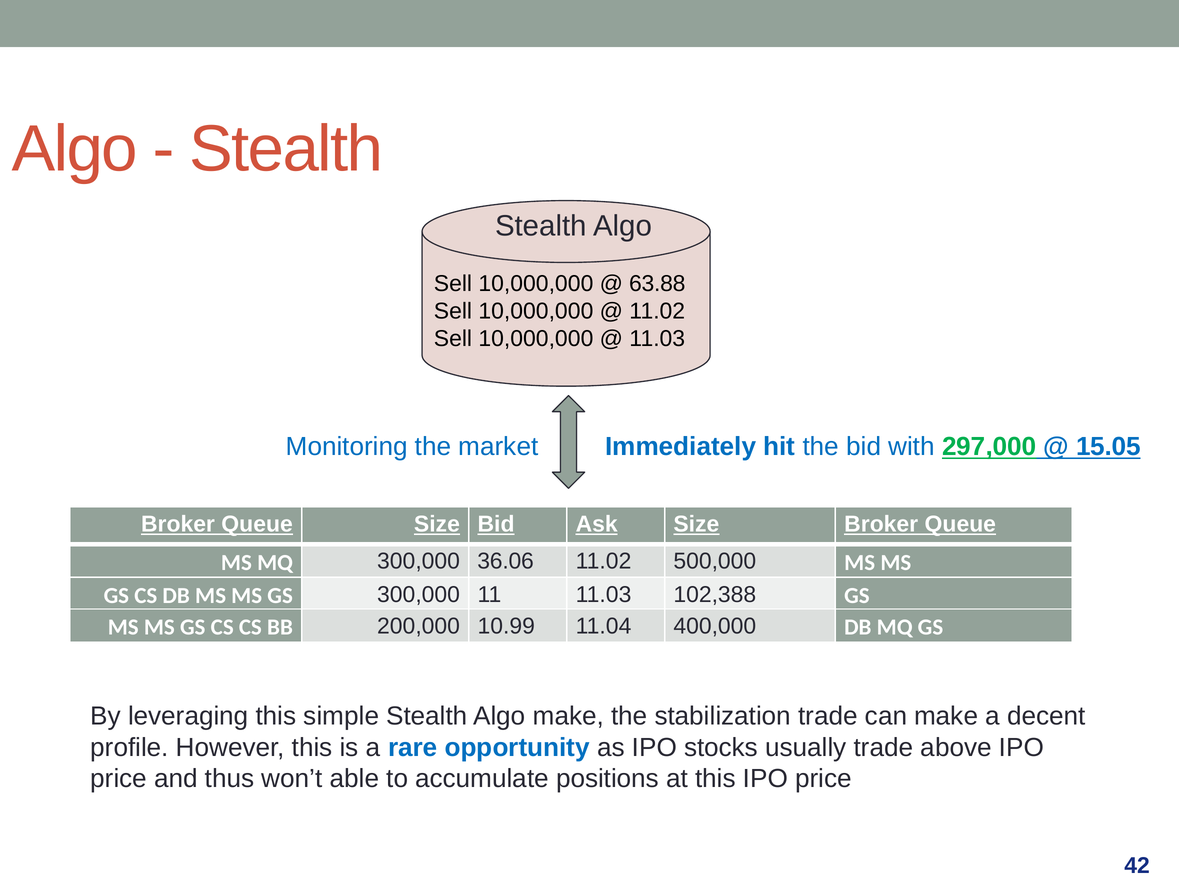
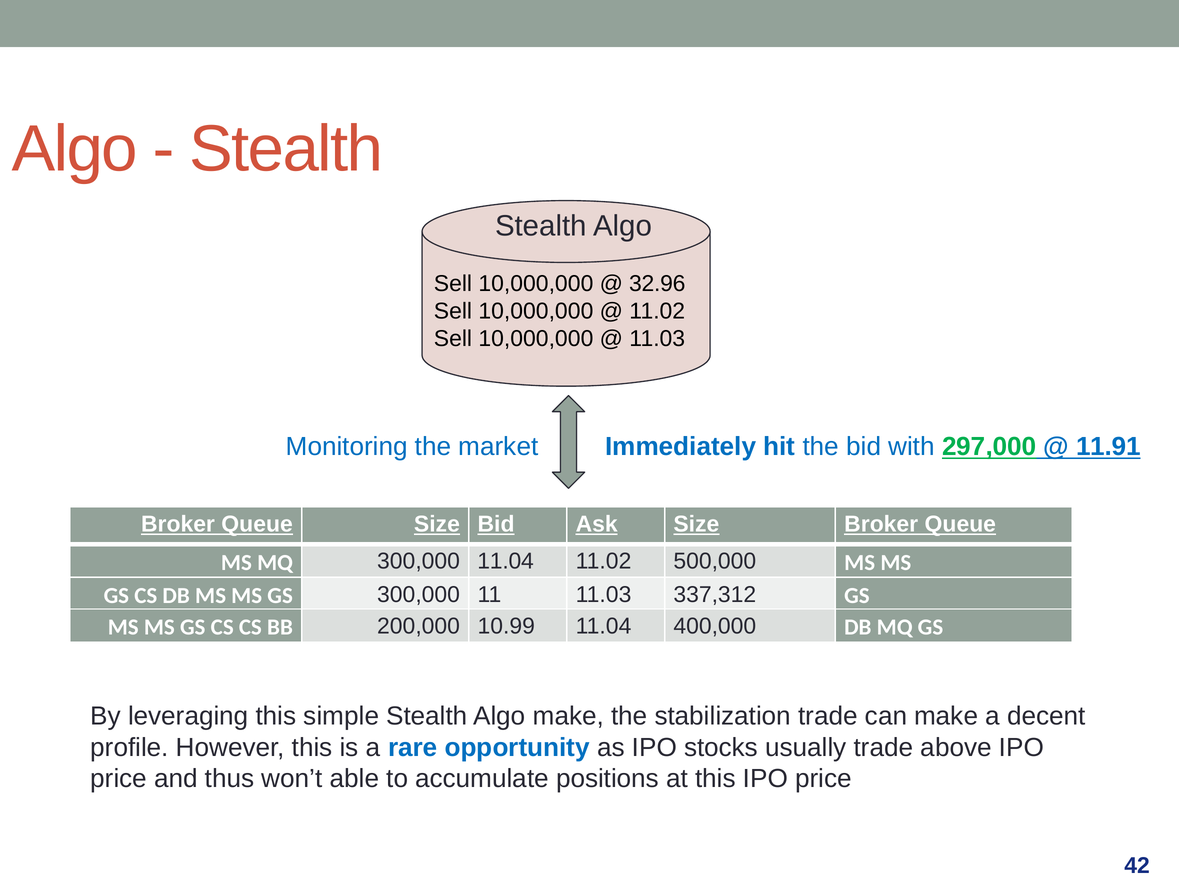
63.88: 63.88 -> 32.96
15.05: 15.05 -> 11.91
300,000 36.06: 36.06 -> 11.04
102,388: 102,388 -> 337,312
